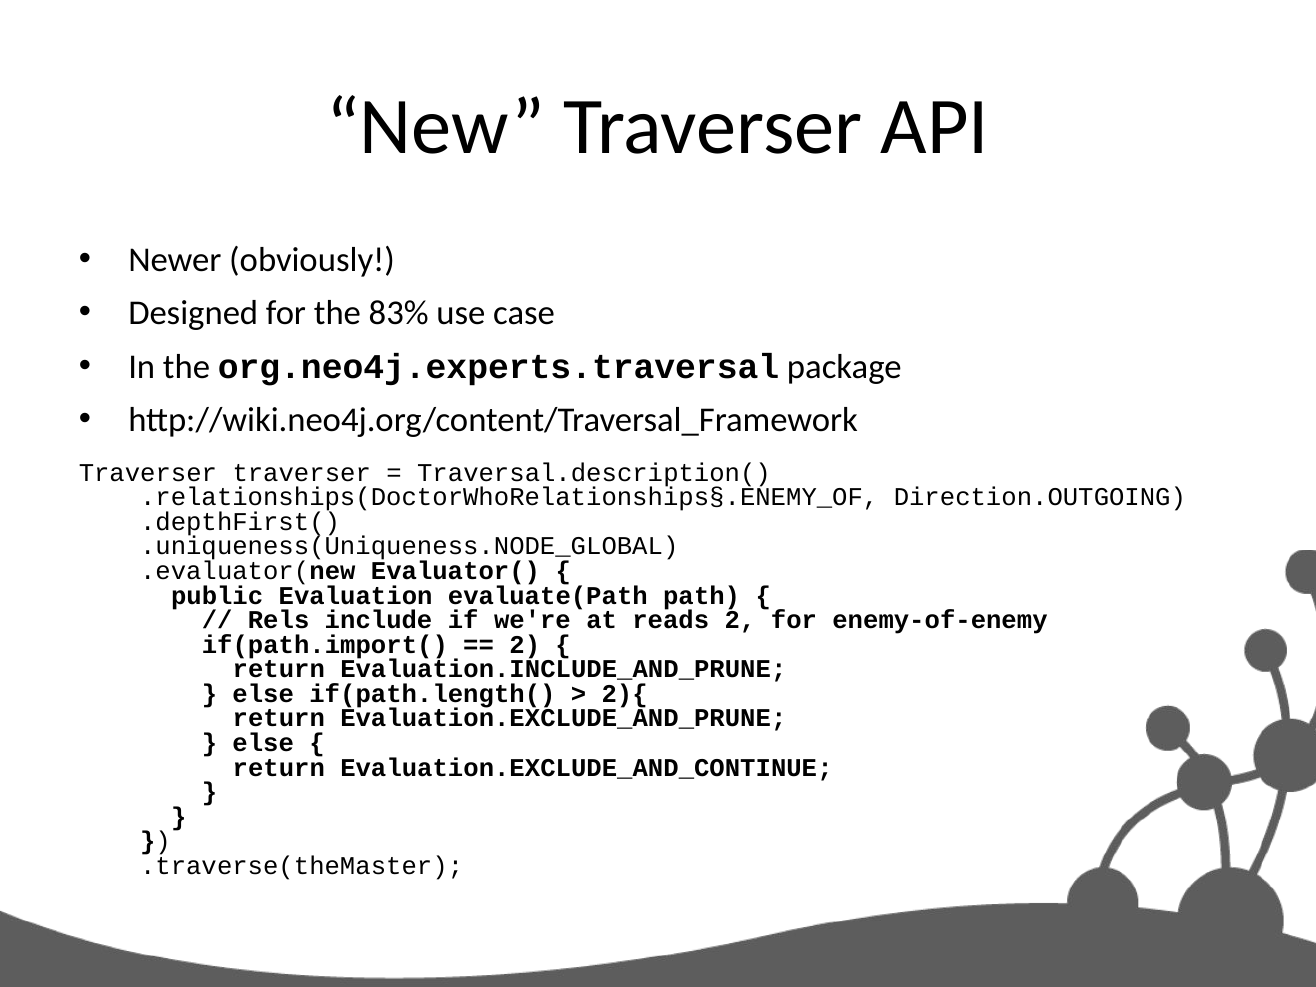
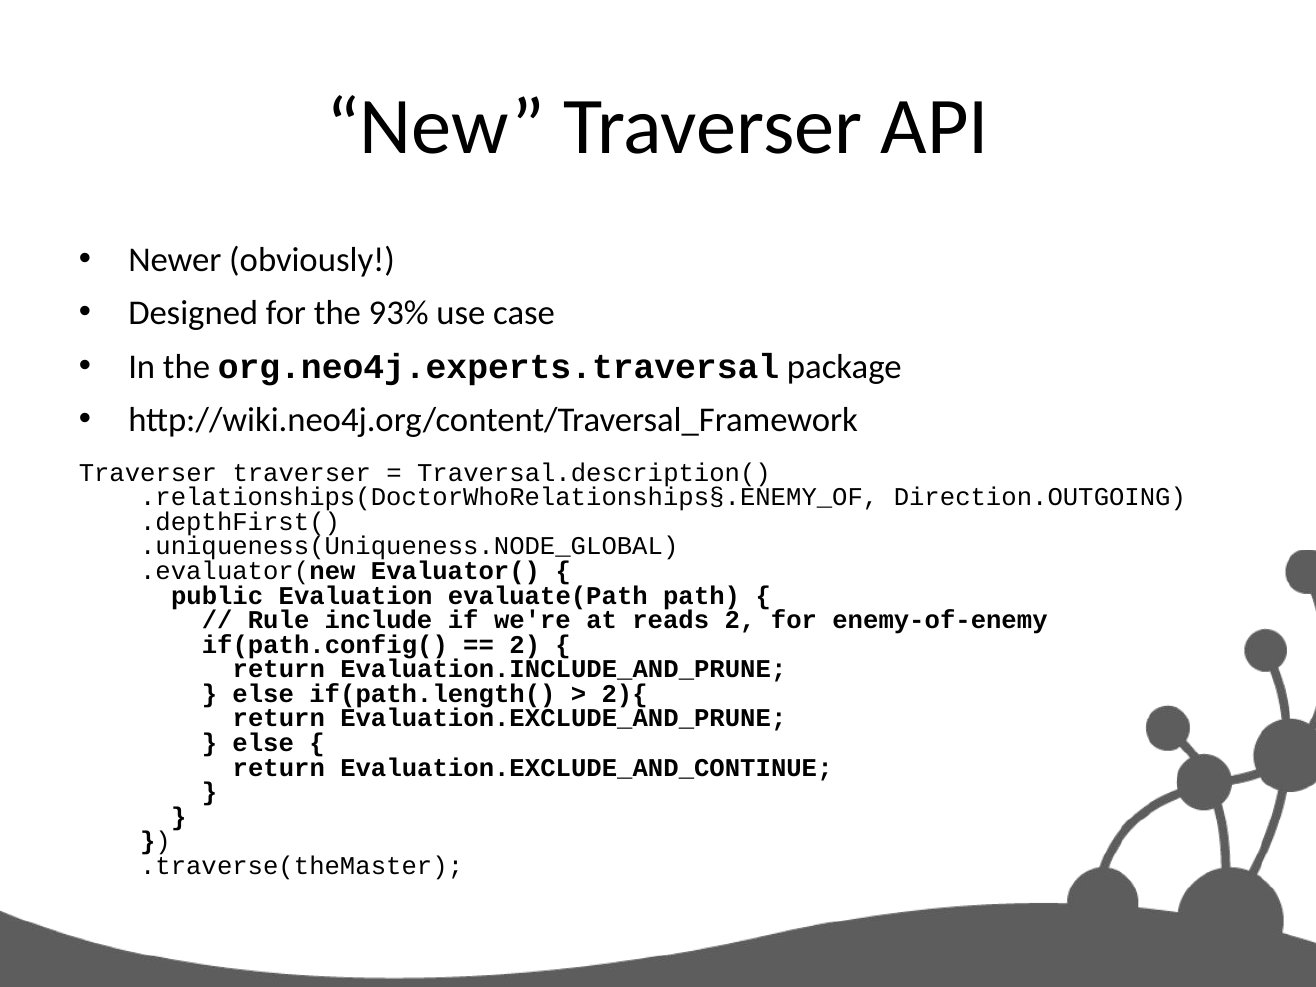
83%: 83% -> 93%
Rels: Rels -> Rule
if(path.import(: if(path.import( -> if(path.config(
